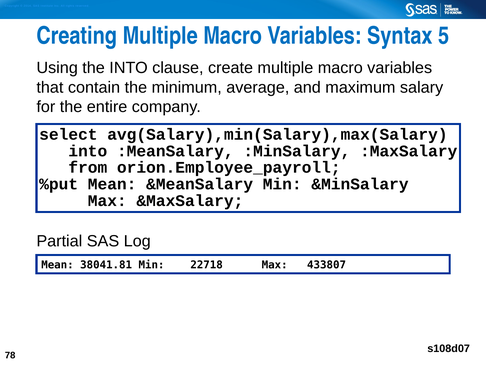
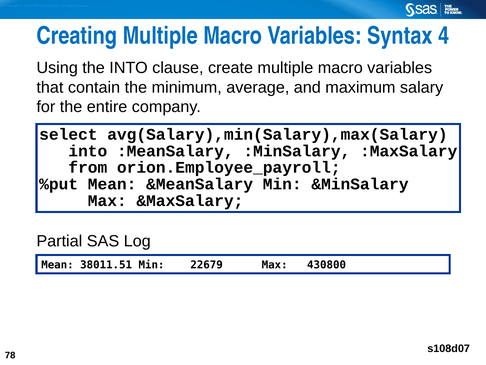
5: 5 -> 4
38041.81: 38041.81 -> 38011.51
22718: 22718 -> 22679
433807: 433807 -> 430800
